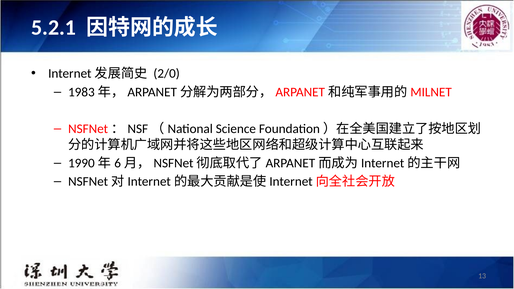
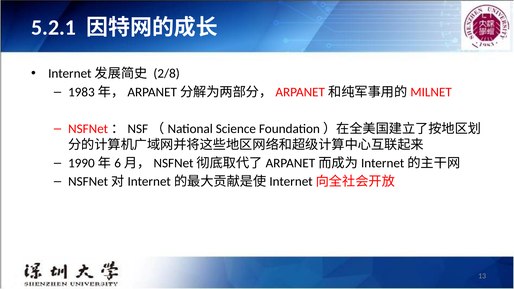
2/0: 2/0 -> 2/8
